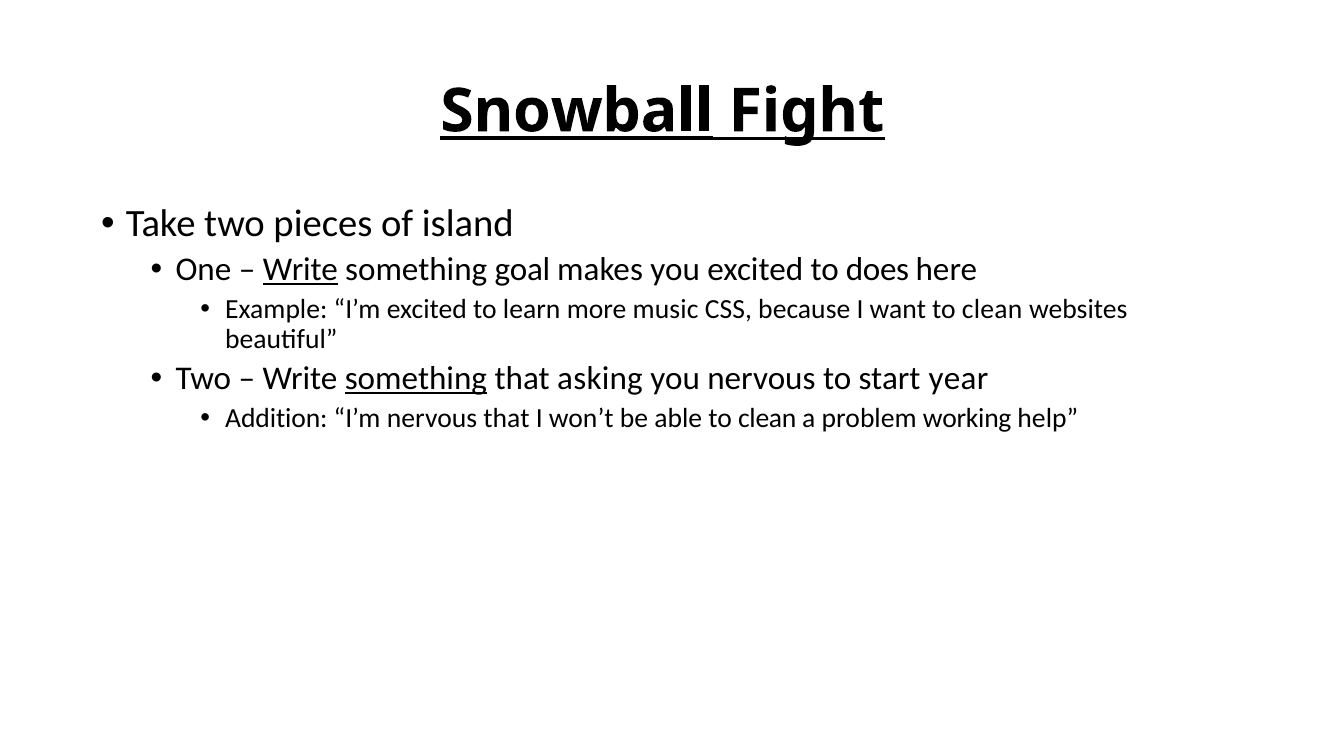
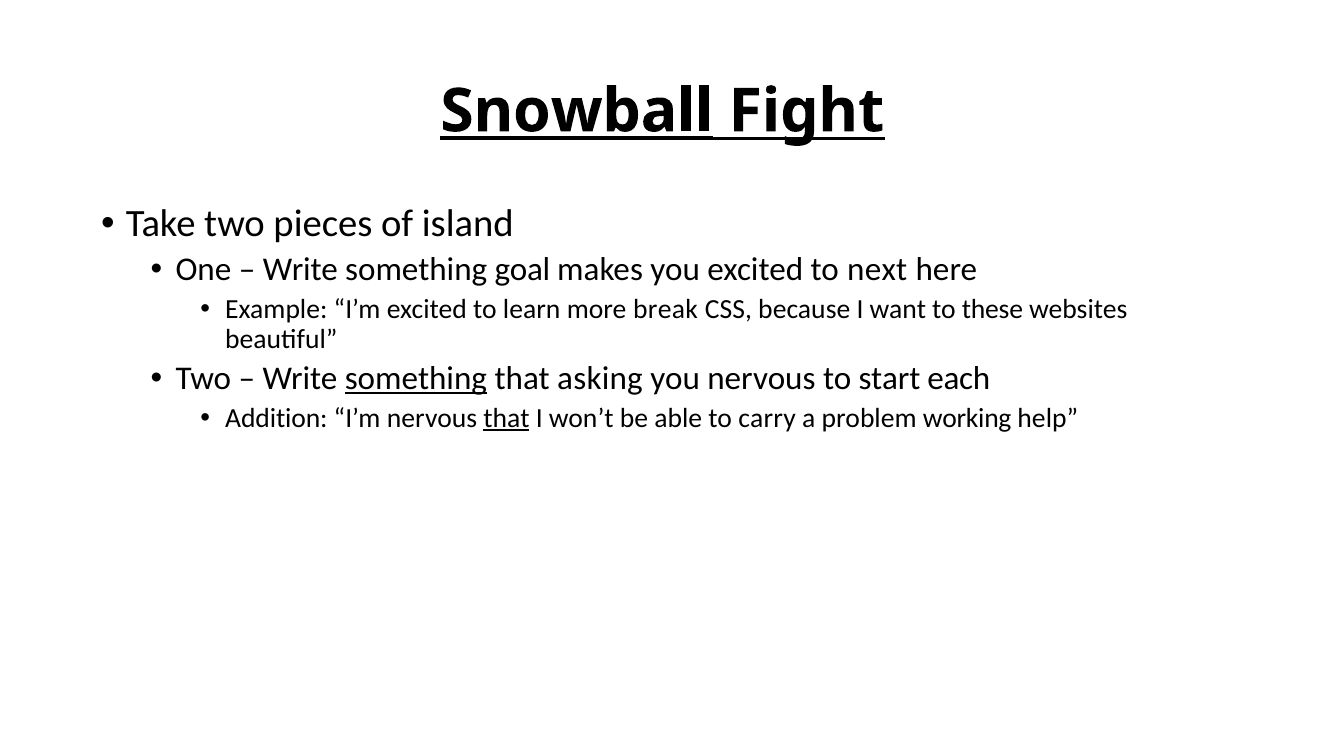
Write at (300, 270) underline: present -> none
does: does -> next
music: music -> break
want to clean: clean -> these
year: year -> each
that at (506, 419) underline: none -> present
able to clean: clean -> carry
